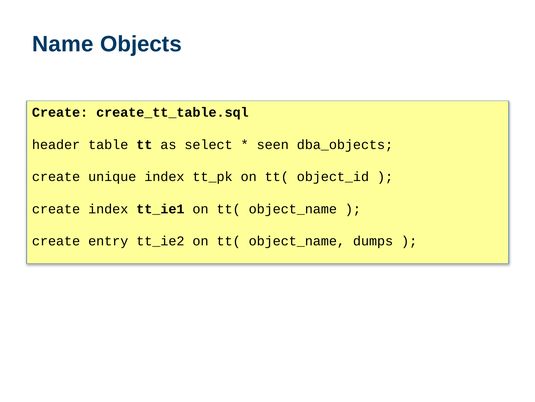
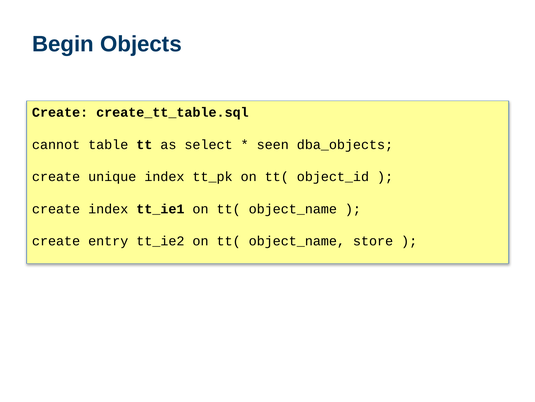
Name: Name -> Begin
header: header -> cannot
dumps: dumps -> store
